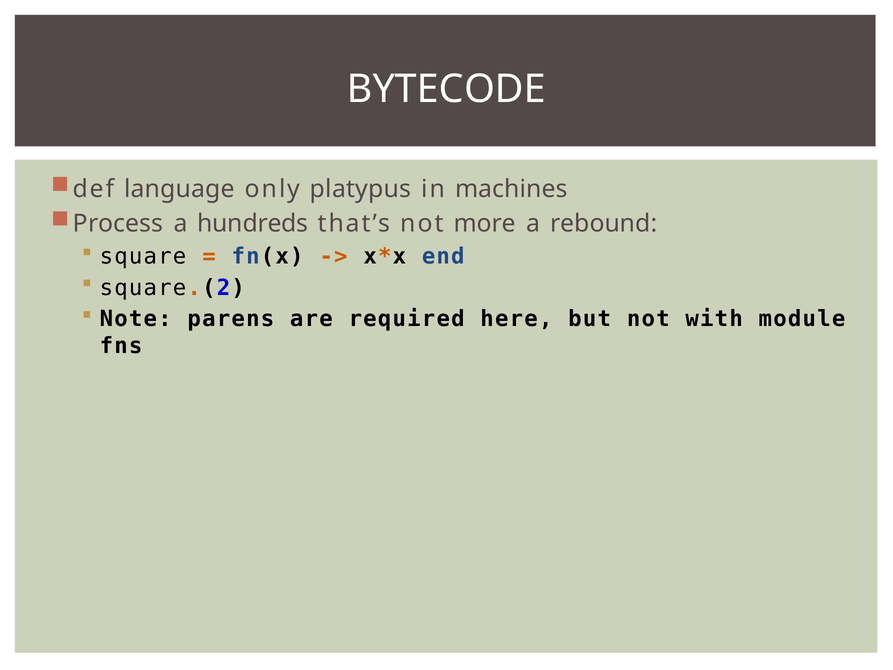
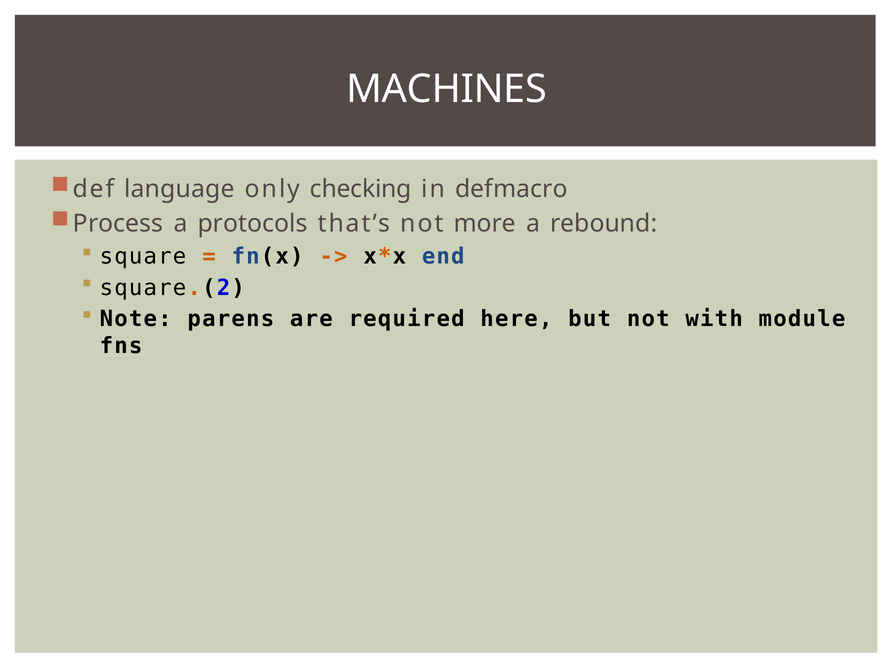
BYTECODE: BYTECODE -> MACHINES
platypus: platypus -> checking
machines: machines -> defmacro
hundreds: hundreds -> protocols
